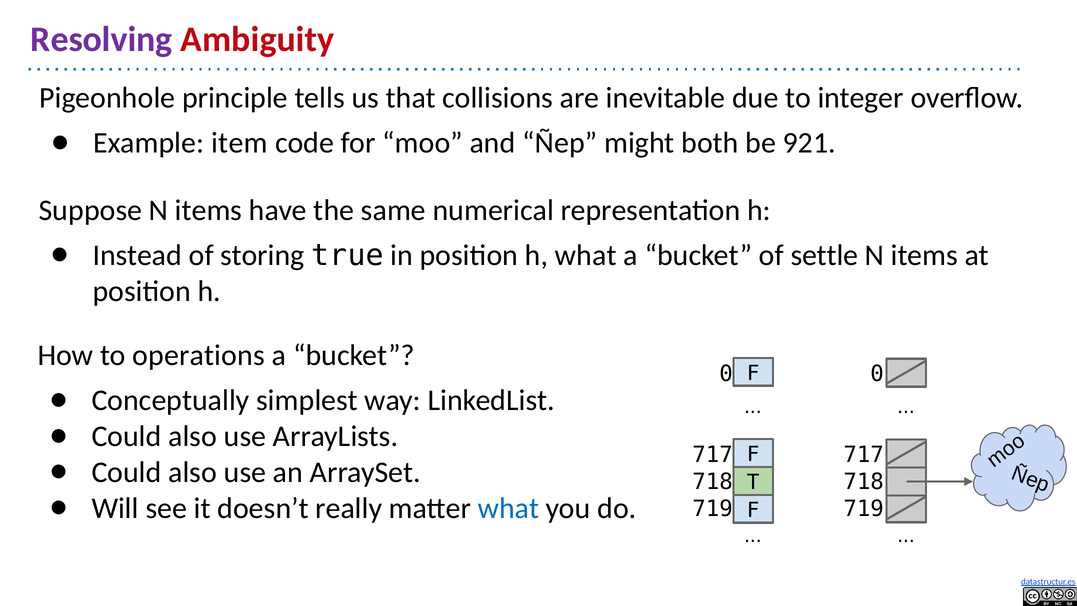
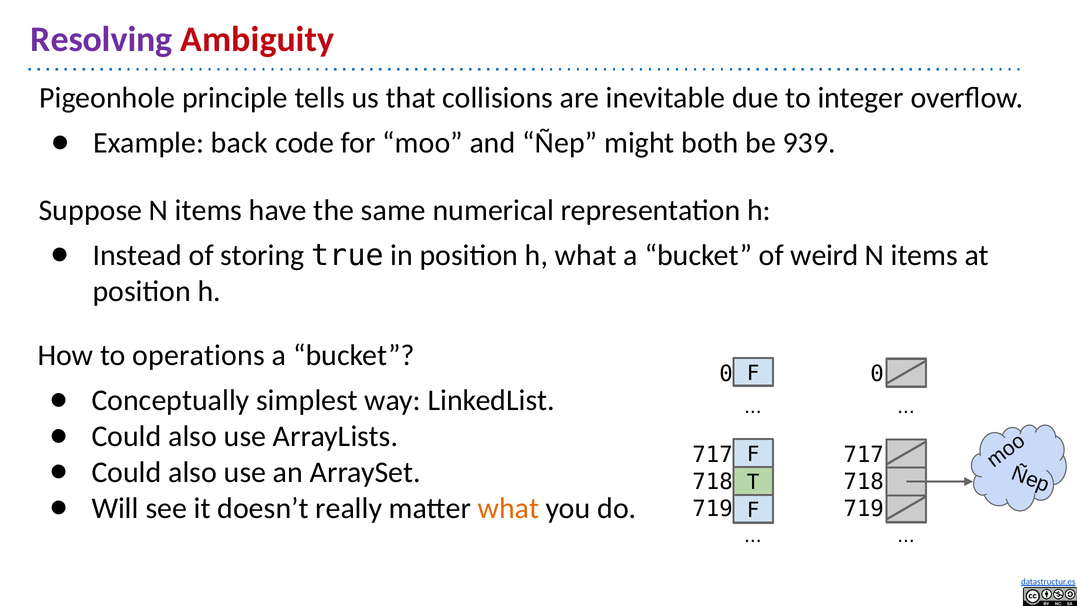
item: item -> back
921: 921 -> 939
settle: settle -> weird
what at (509, 508) colour: blue -> orange
